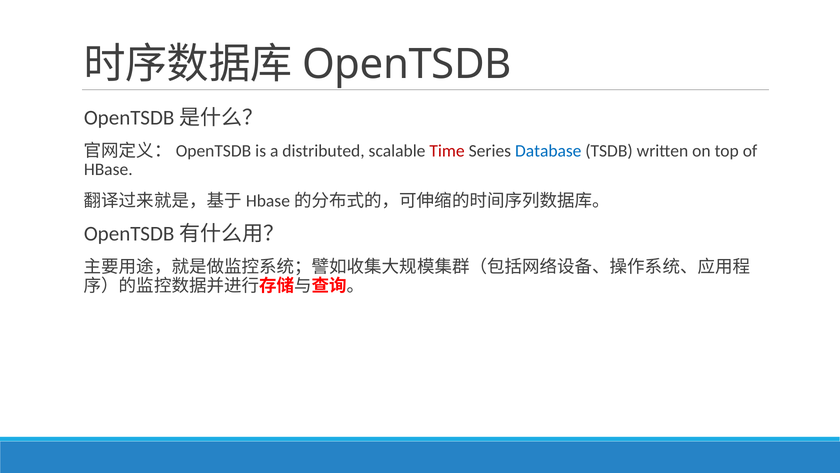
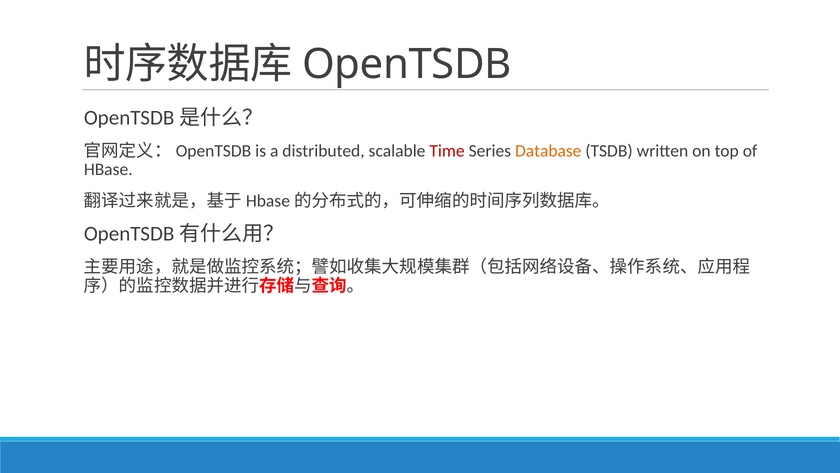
Database colour: blue -> orange
